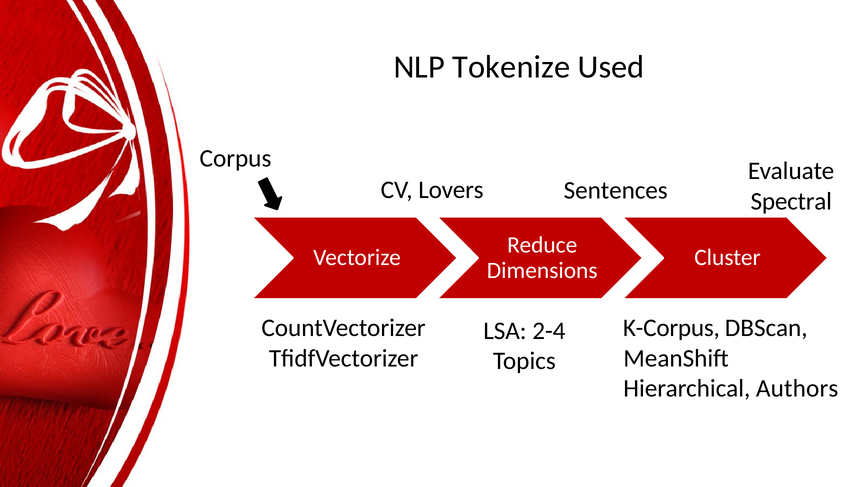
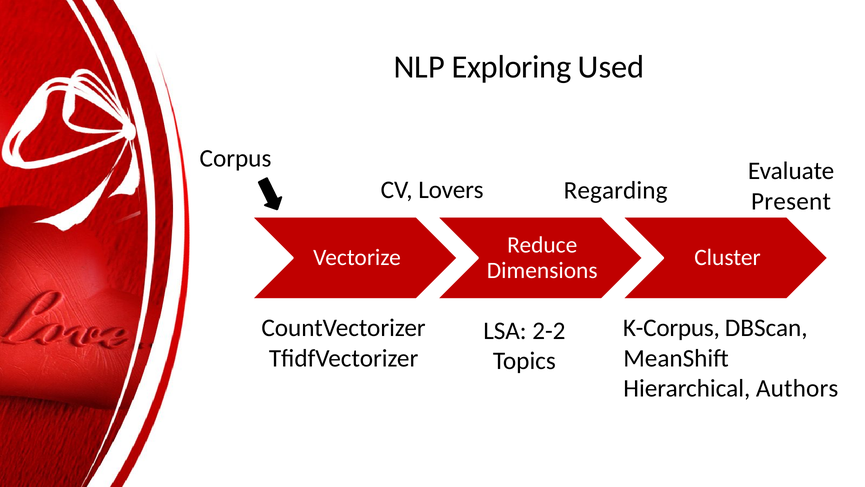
Tokenize: Tokenize -> Exploring
Sentences: Sentences -> Regarding
Spectral: Spectral -> Present
2-4: 2-4 -> 2-2
